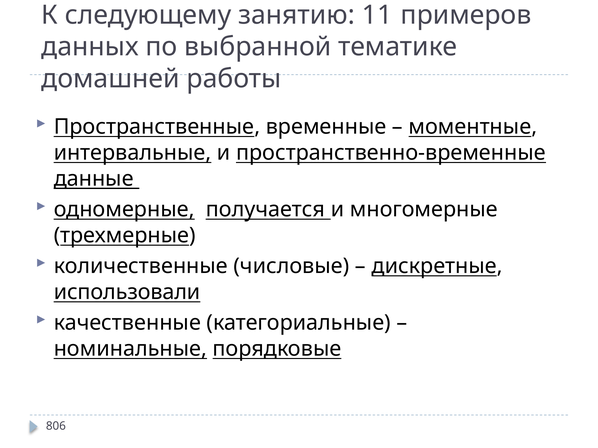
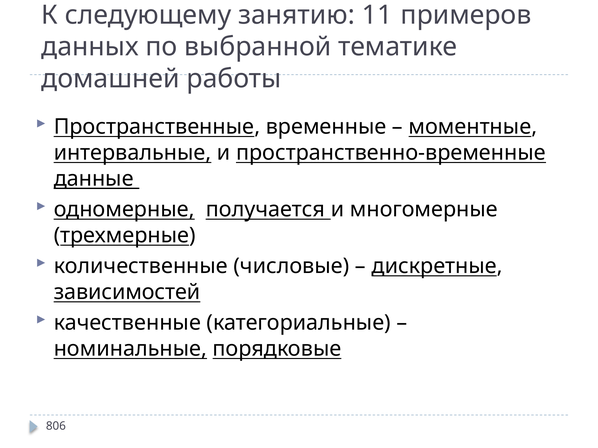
использовали: использовали -> зависимостей
